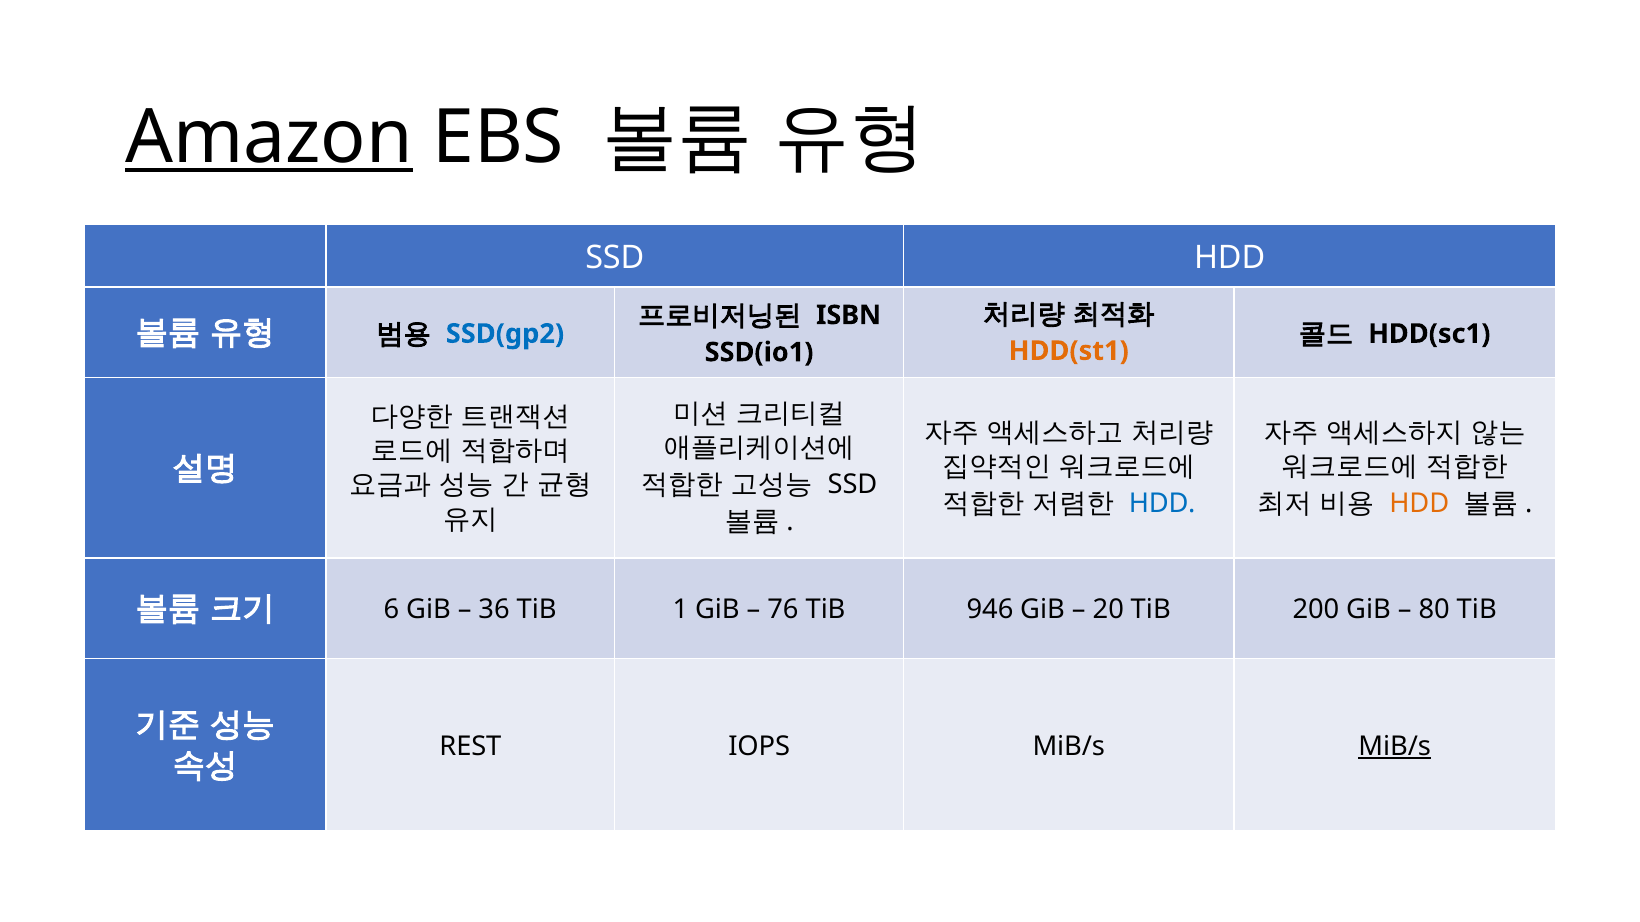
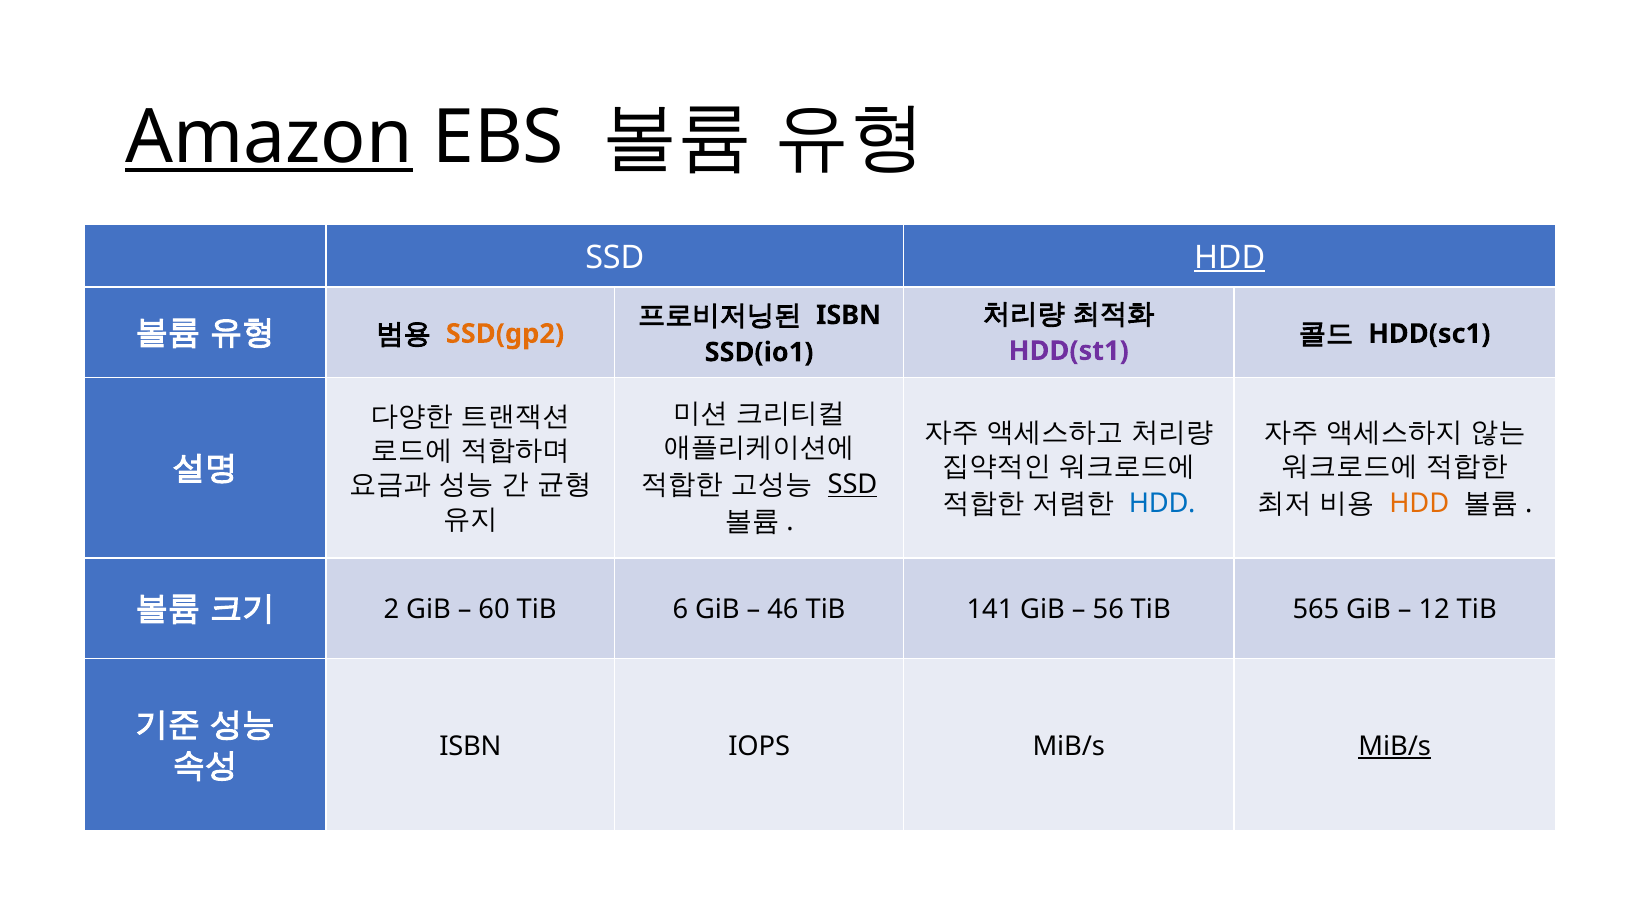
HDD at (1230, 258) underline: none -> present
SSD(gp2 colour: blue -> orange
HDD(st1 colour: orange -> purple
SSD at (853, 485) underline: none -> present
6: 6 -> 2
36: 36 -> 60
1: 1 -> 6
76: 76 -> 46
946: 946 -> 141
20: 20 -> 56
200: 200 -> 565
80: 80 -> 12
REST at (470, 747): REST -> ISBN
